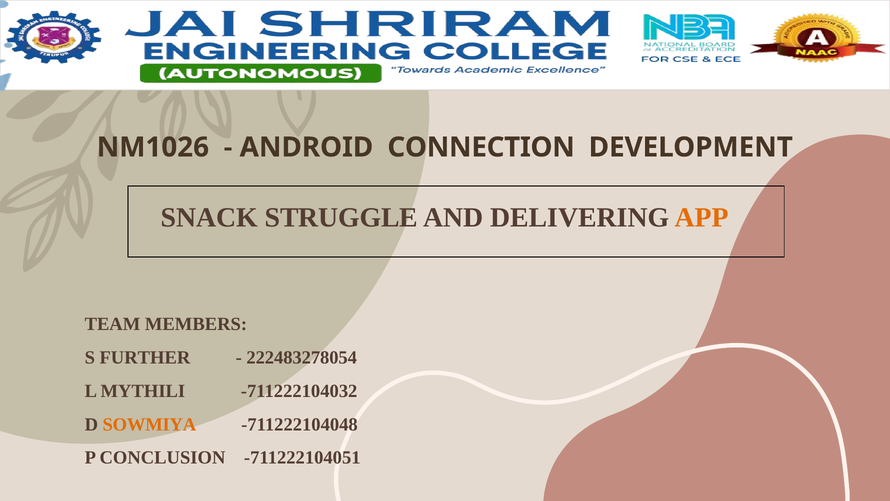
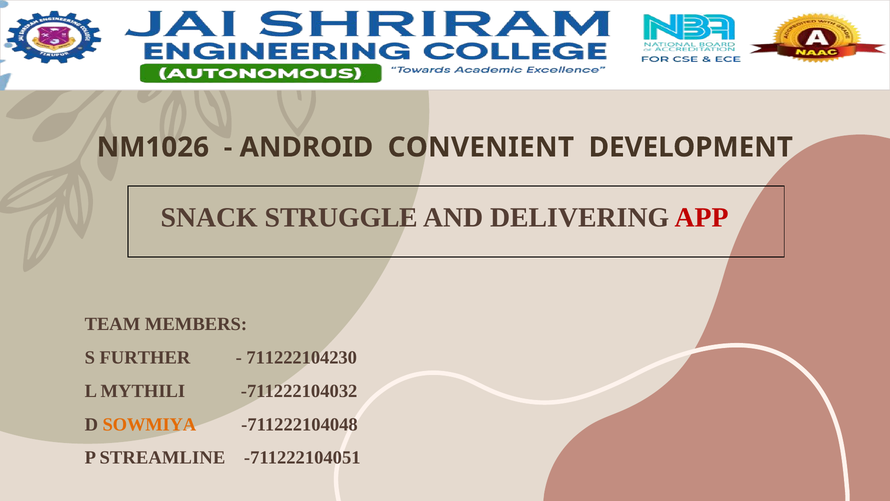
CONNECTION: CONNECTION -> CONVENIENT
APP colour: orange -> red
222483278054: 222483278054 -> 711222104230
CONCLUSION: CONCLUSION -> STREAMLINE
